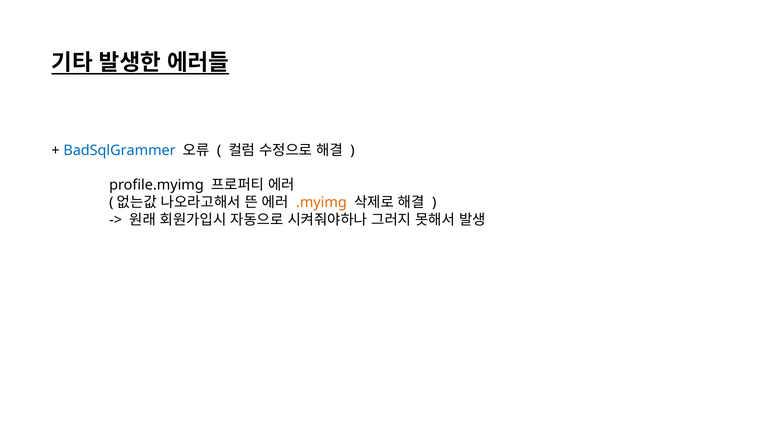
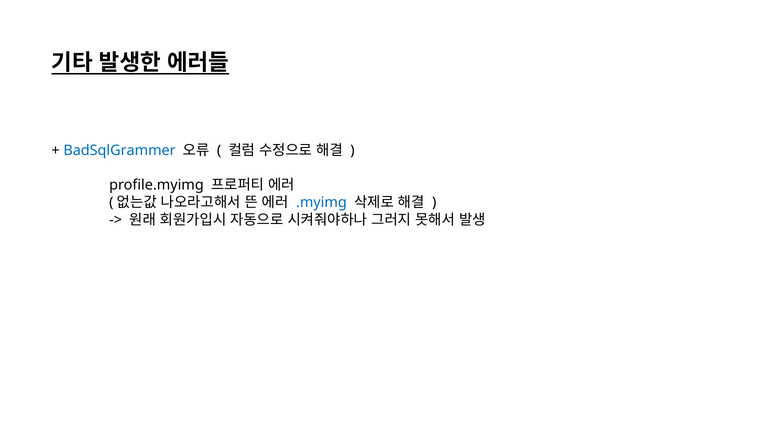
.myimg colour: orange -> blue
